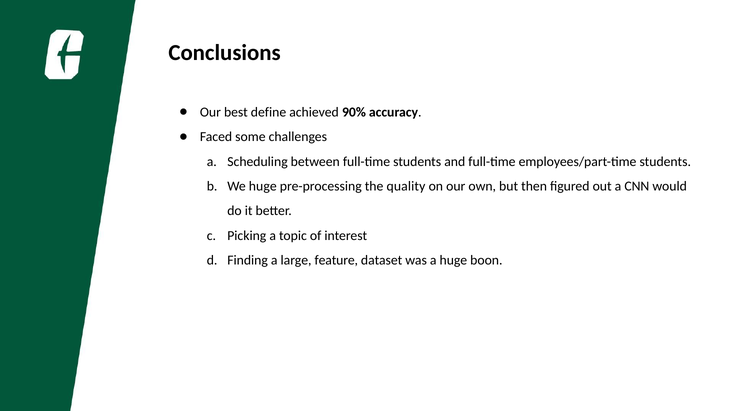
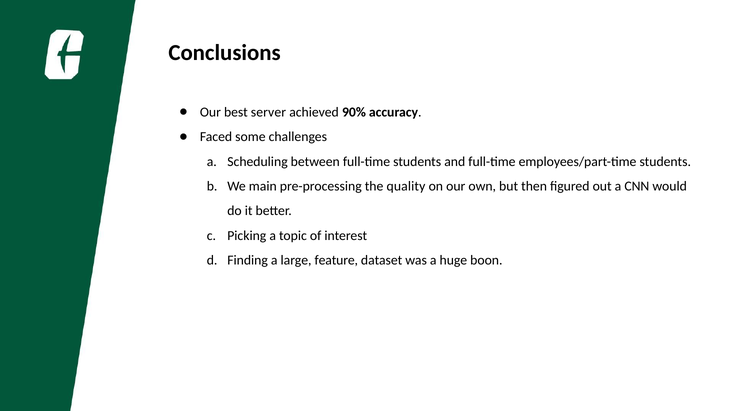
define: define -> server
We huge: huge -> main
